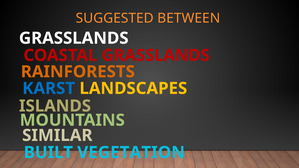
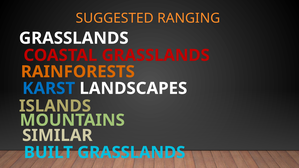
BETWEEN: BETWEEN -> RANGING
LANDSCAPES colour: yellow -> white
BUILT VEGETATION: VEGETATION -> GRASSLANDS
